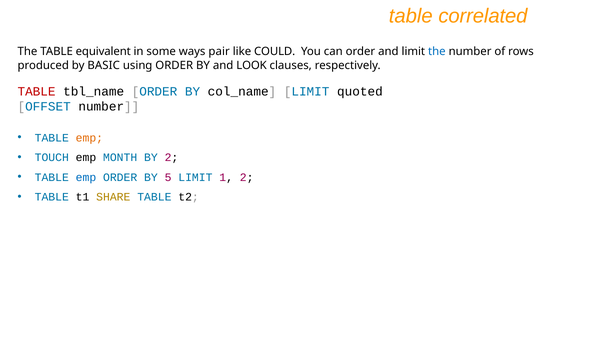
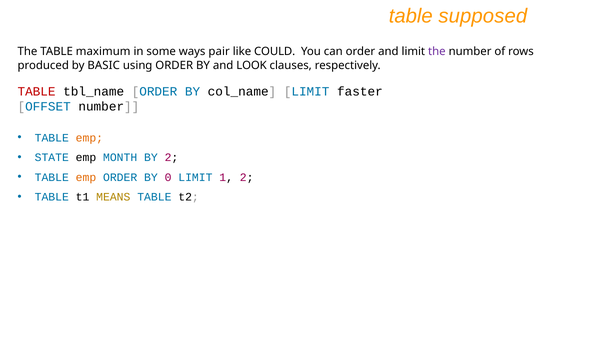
correlated: correlated -> supposed
equivalent: equivalent -> maximum
the at (437, 52) colour: blue -> purple
quoted: quoted -> faster
TOUCH: TOUCH -> STATE
emp at (86, 177) colour: blue -> orange
5: 5 -> 0
SHARE: SHARE -> MEANS
